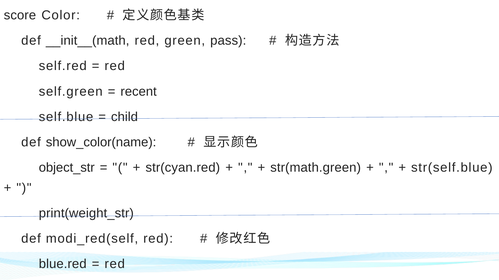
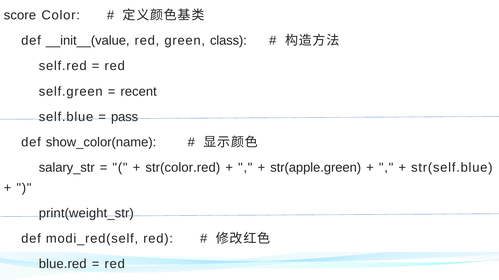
__init__(math: __init__(math -> __init__(value
pass: pass -> class
child: child -> pass
object_str: object_str -> salary_str
str(cyan.red: str(cyan.red -> str(color.red
str(math.green: str(math.green -> str(apple.green
